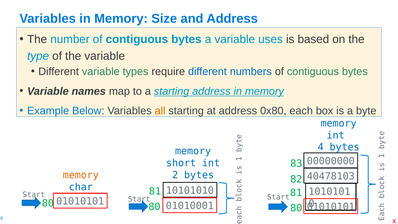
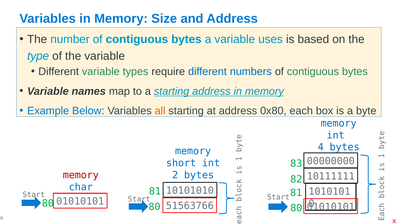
memory at (81, 175) colour: orange -> red
40478103: 40478103 -> 10111111
01010001: 01010001 -> 51563766
